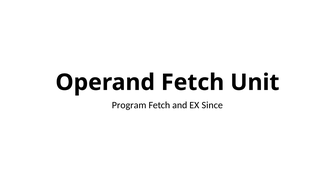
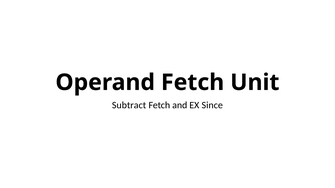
Program: Program -> Subtract
